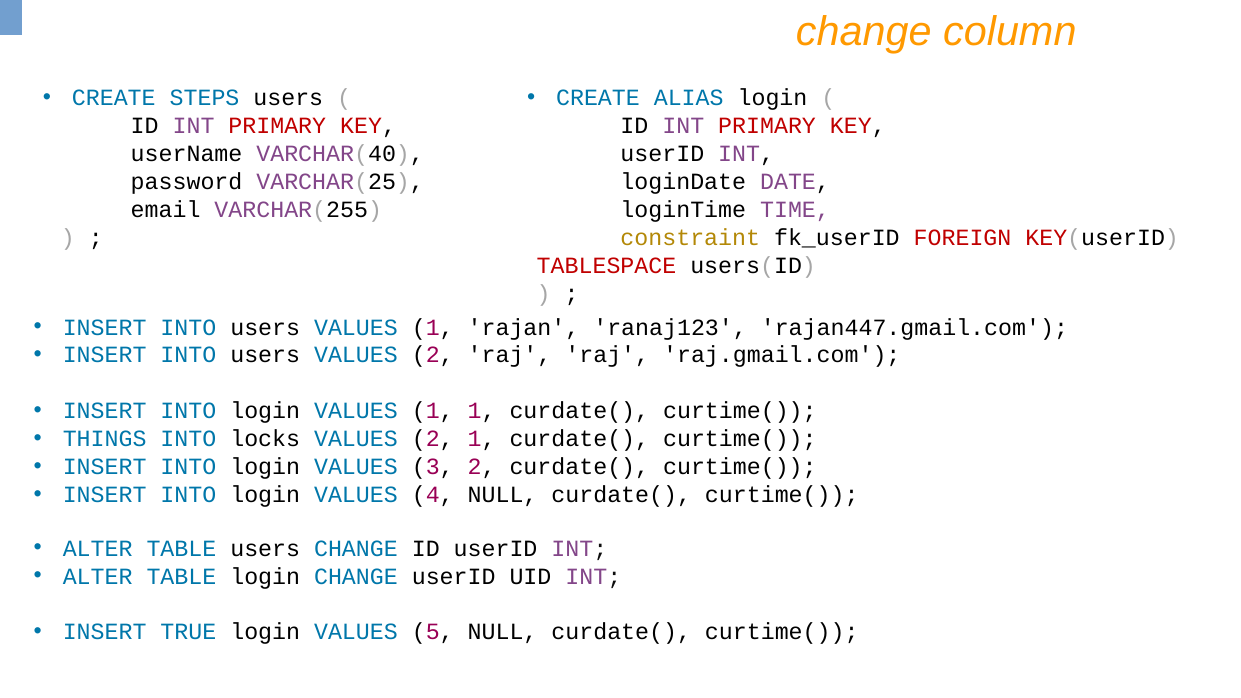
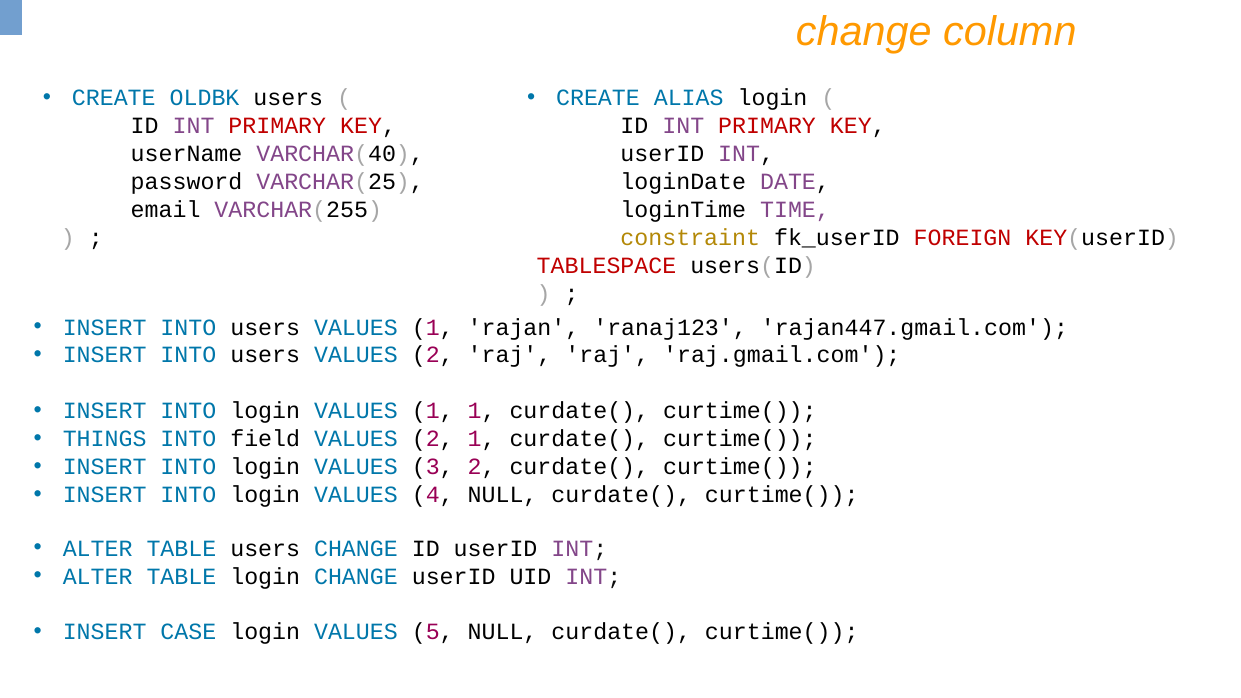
STEPS: STEPS -> OLDBK
locks: locks -> field
TRUE: TRUE -> CASE
